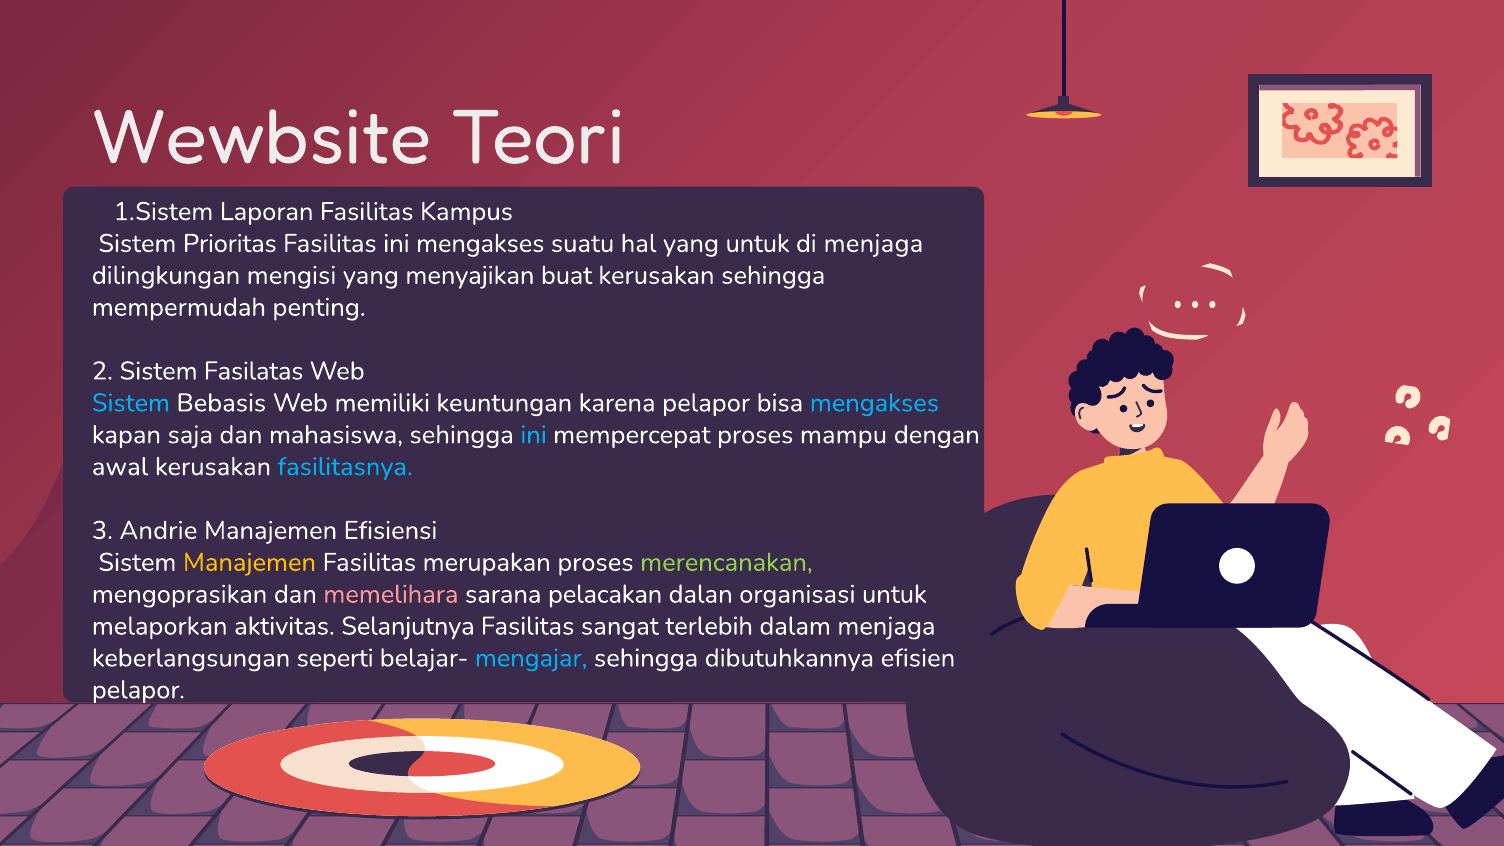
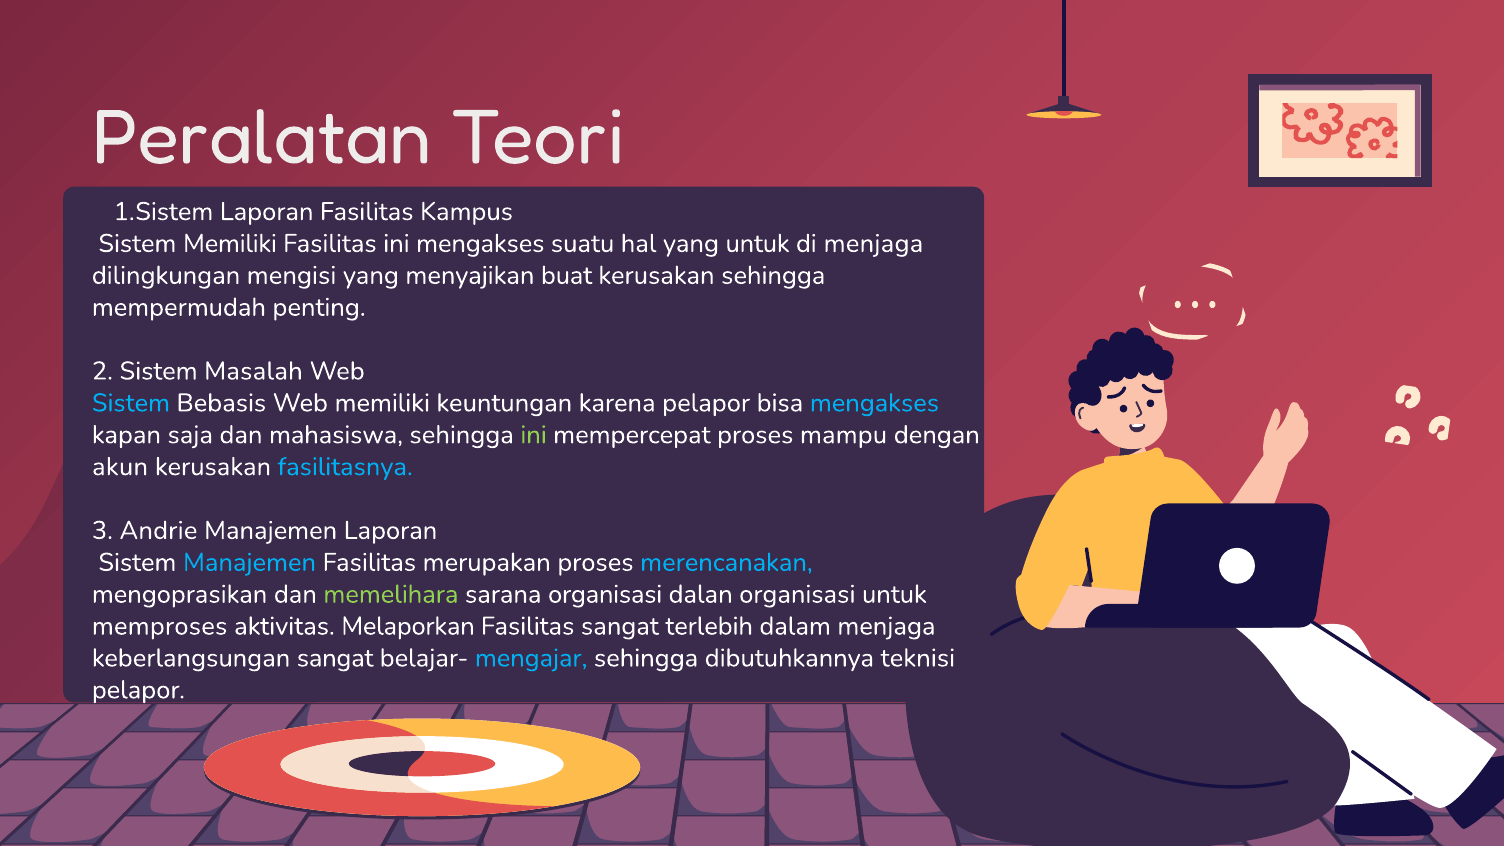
Wewbsite: Wewbsite -> Peralatan
Sistem Prioritas: Prioritas -> Memiliki
Fasilatas: Fasilatas -> Masalah
ini at (534, 435) colour: light blue -> light green
awal: awal -> akun
Manajemen Efisiensi: Efisiensi -> Laporan
Manajemen at (250, 562) colour: yellow -> light blue
merencanakan colour: light green -> light blue
memelihara colour: pink -> light green
sarana pelacakan: pelacakan -> organisasi
melaporkan: melaporkan -> memproses
Selanjutnya: Selanjutnya -> Melaporkan
keberlangsungan seperti: seperti -> sangat
efisien: efisien -> teknisi
